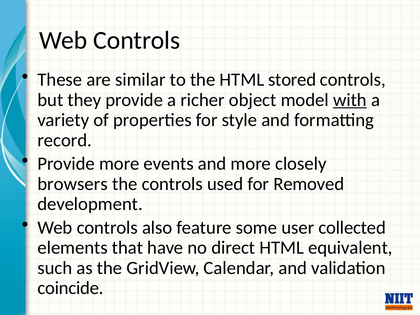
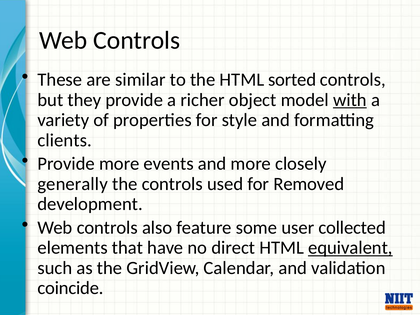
stored: stored -> sorted
record: record -> clients
browsers: browsers -> generally
equivalent underline: none -> present
